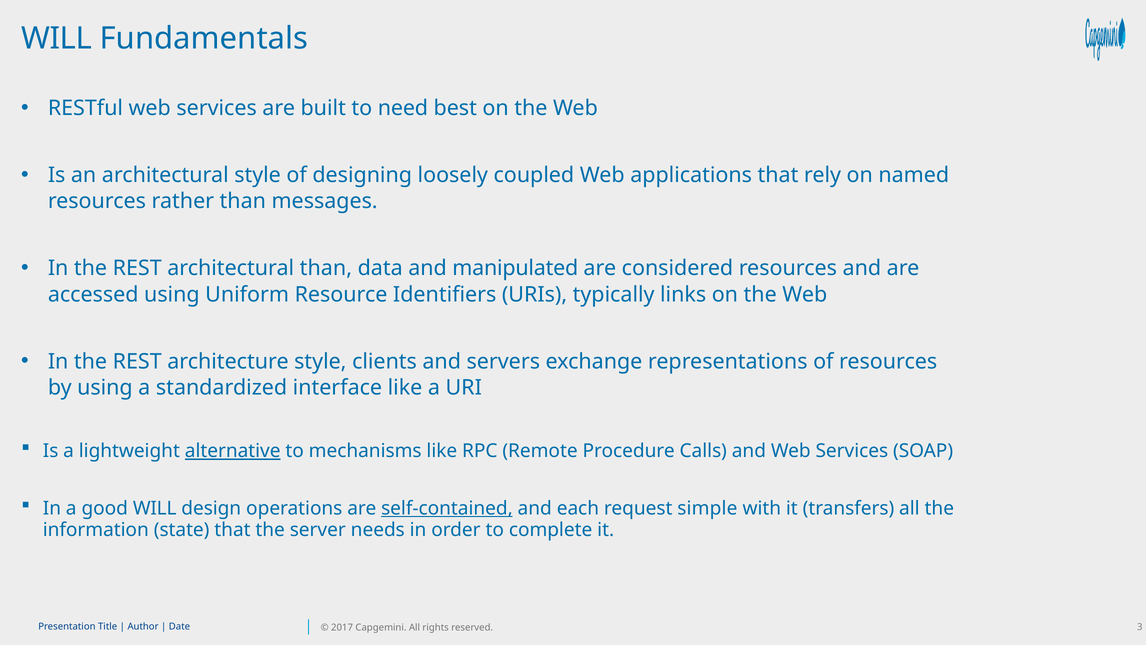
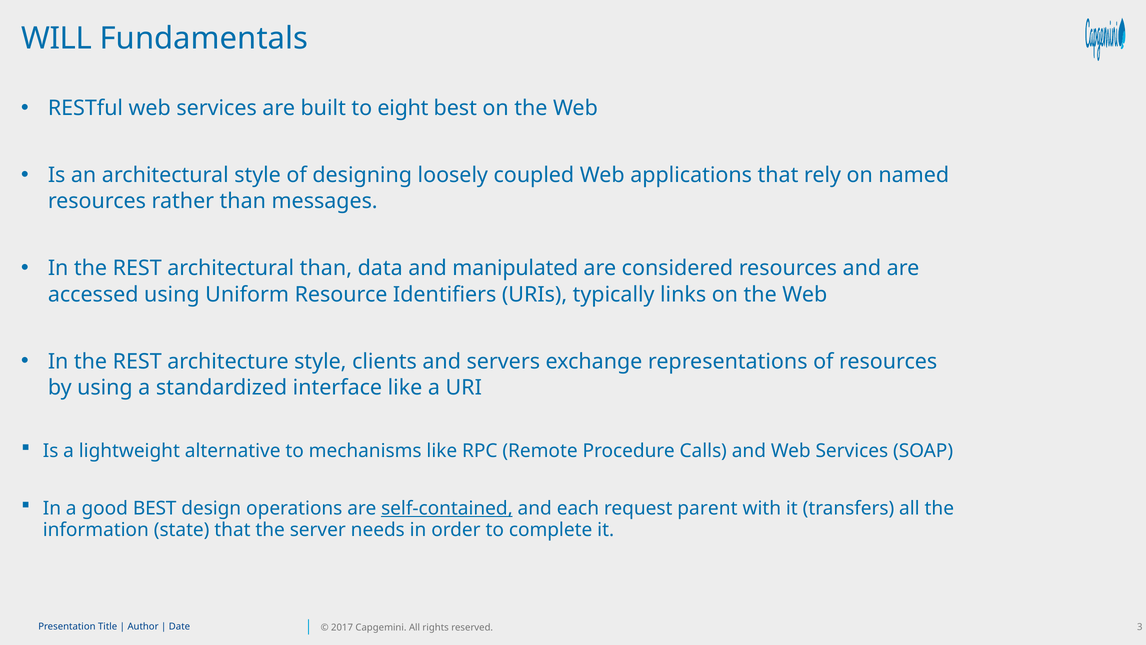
need: need -> eight
alternative underline: present -> none
good WILL: WILL -> BEST
simple: simple -> parent
